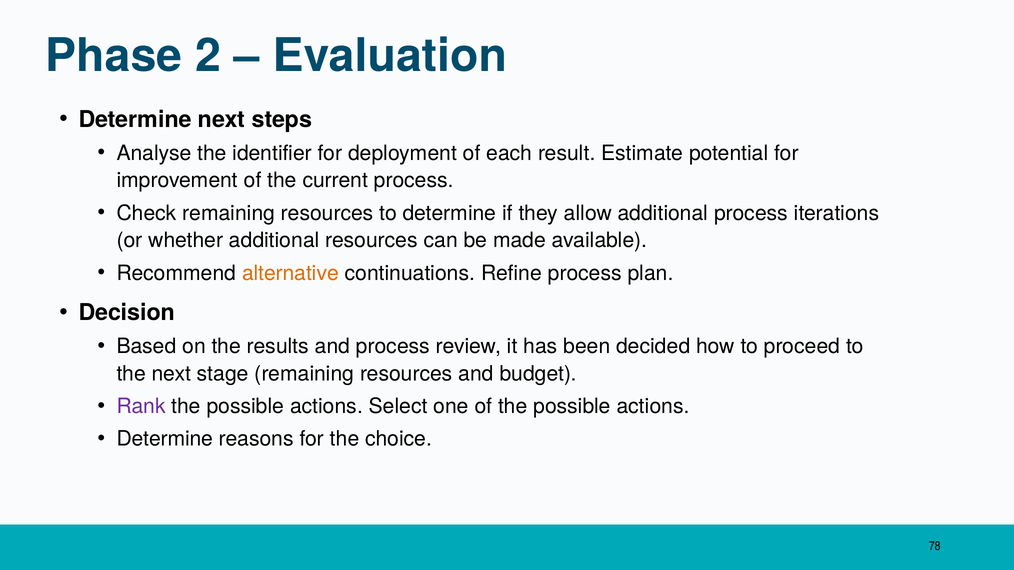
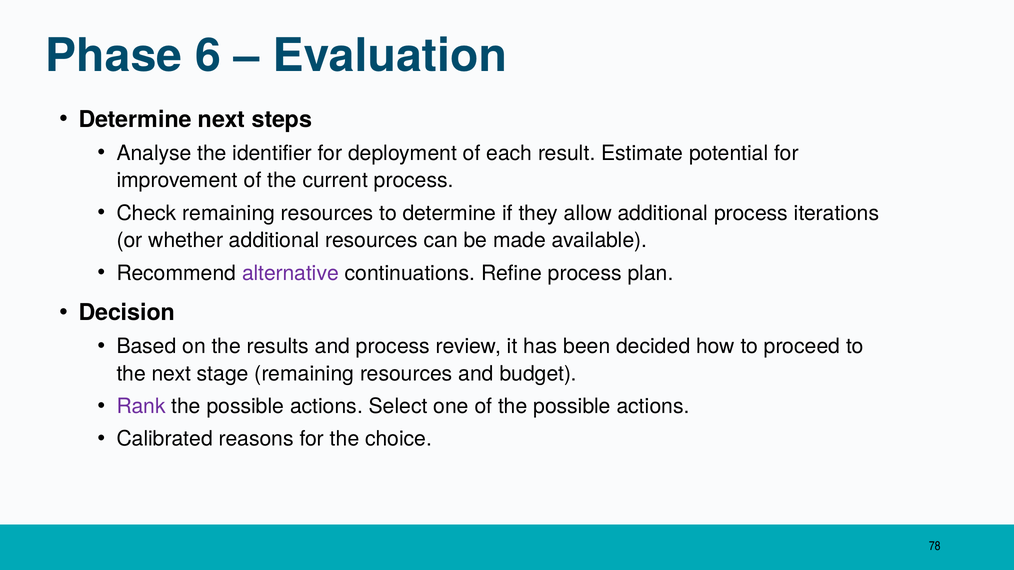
2: 2 -> 6
alternative colour: orange -> purple
Determine at (165, 439): Determine -> Calibrated
